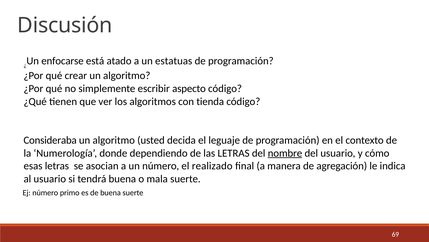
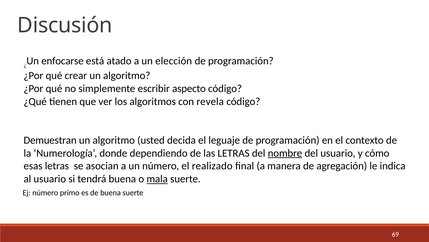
estatuas: estatuas -> elección
tienda: tienda -> revela
Consideraba: Consideraba -> Demuestran
mala underline: none -> present
